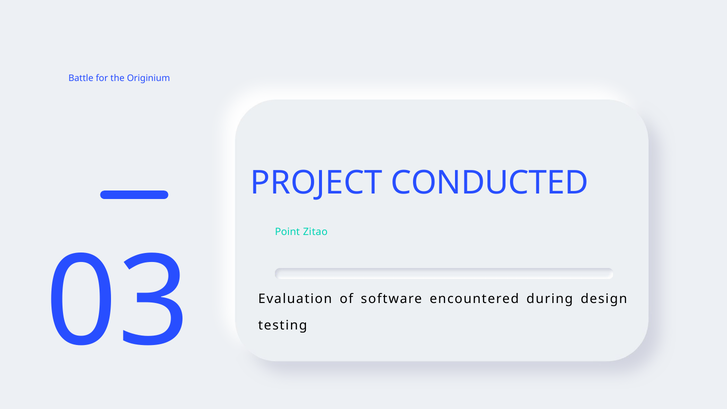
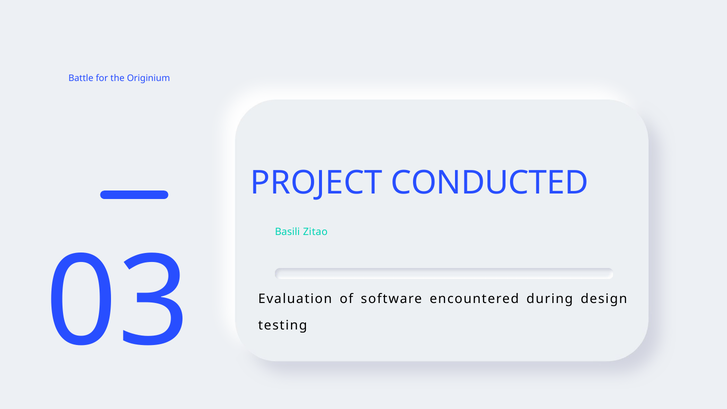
Point: Point -> Basili
